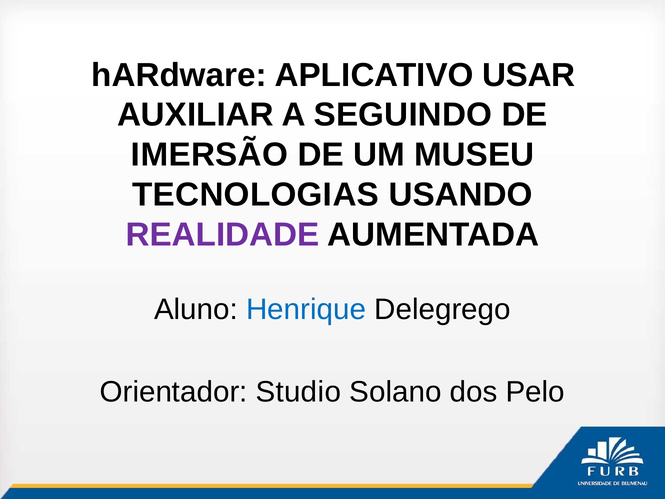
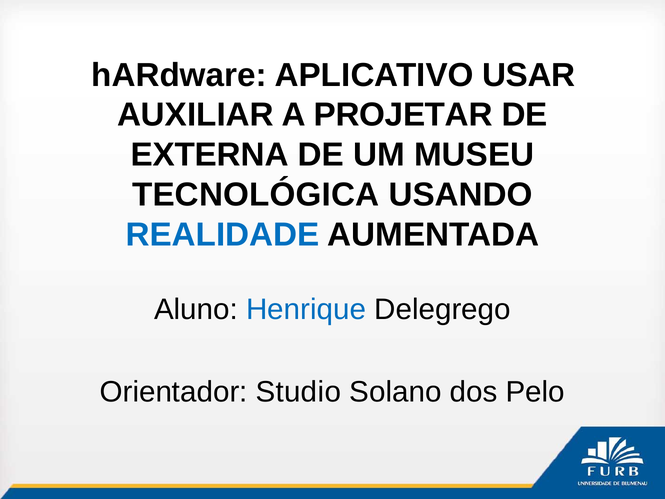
SEGUINDO: SEGUINDO -> PROJETAR
IMERSÃO: IMERSÃO -> EXTERNA
TECNOLOGIAS: TECNOLOGIAS -> TECNOLÓGICA
REALIDADE colour: purple -> blue
